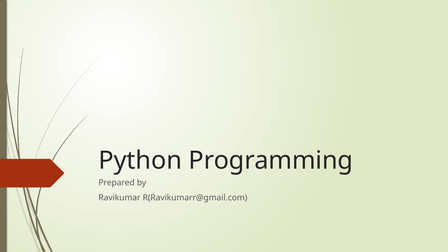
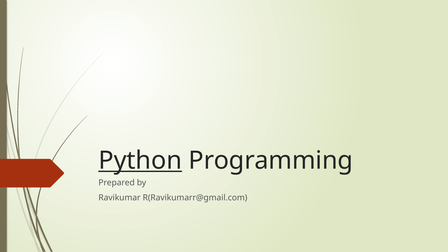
Python underline: none -> present
